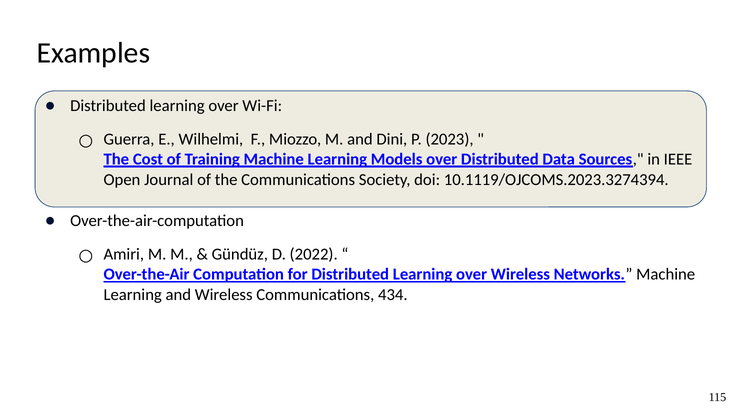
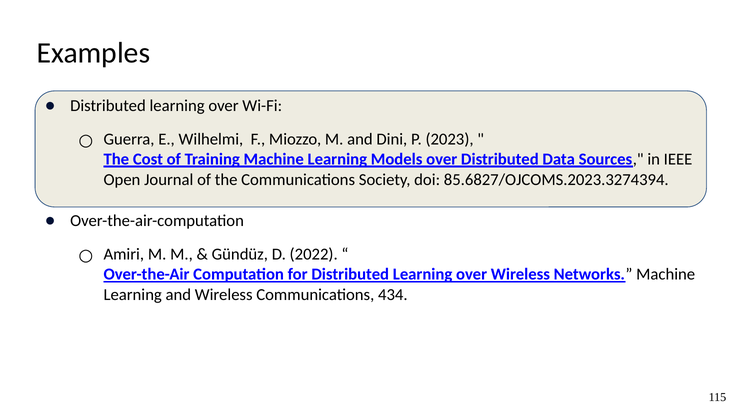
10.1119/OJCOMS.2023.3274394: 10.1119/OJCOMS.2023.3274394 -> 85.6827/OJCOMS.2023.3274394
